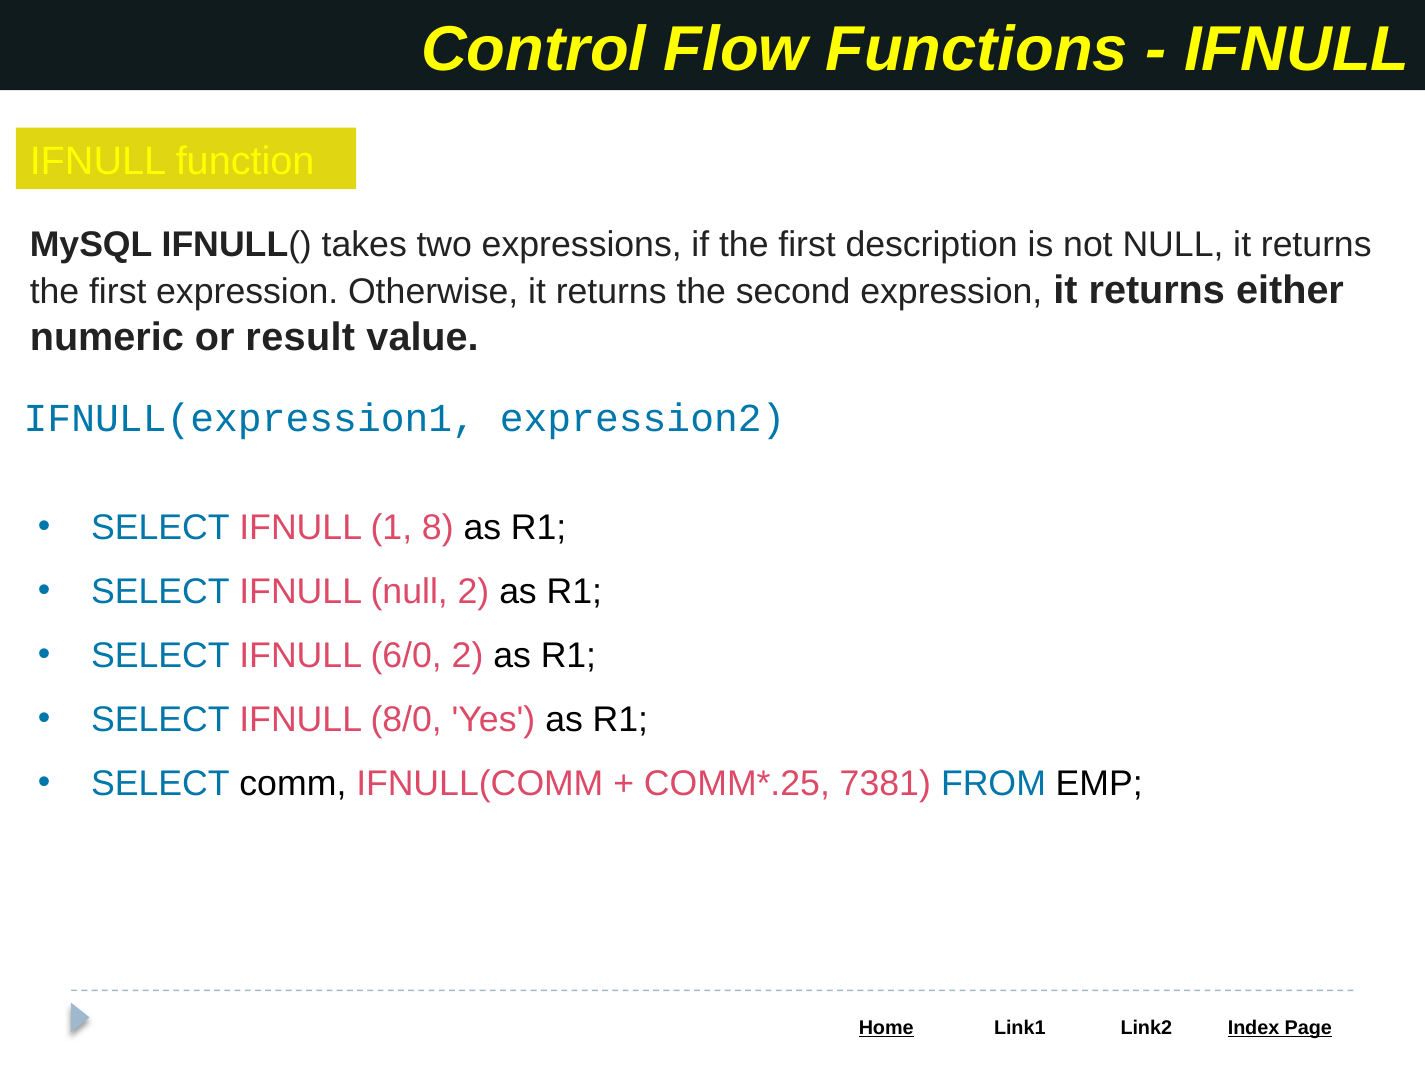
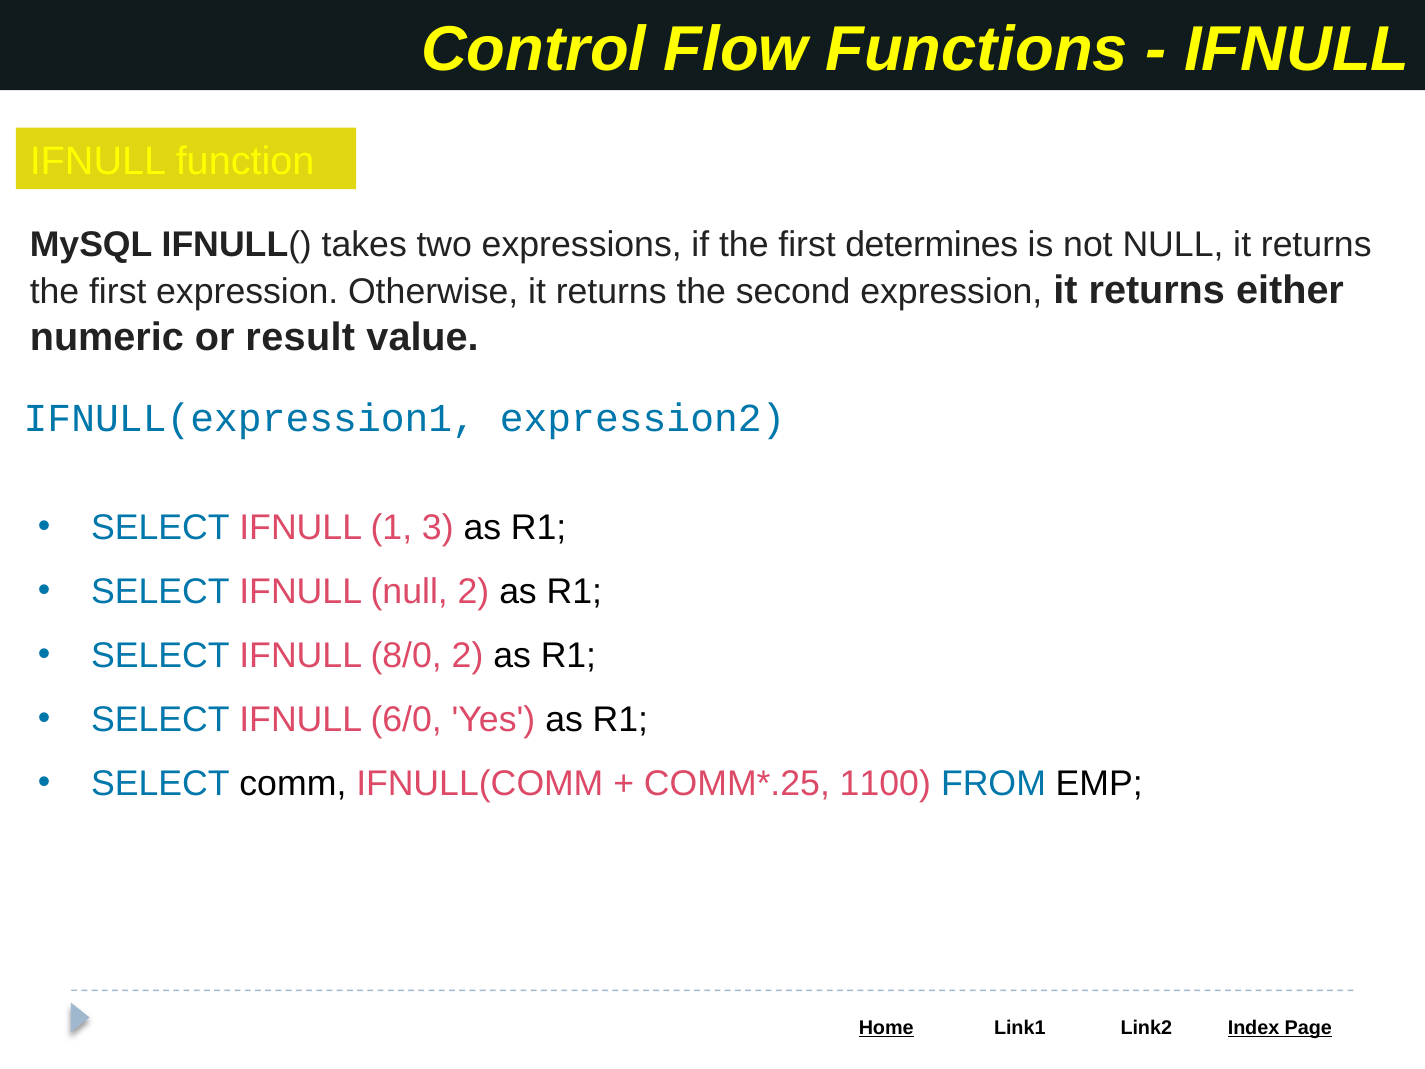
description: description -> determines
8: 8 -> 3
6/0: 6/0 -> 8/0
8/0: 8/0 -> 6/0
7381: 7381 -> 1100
